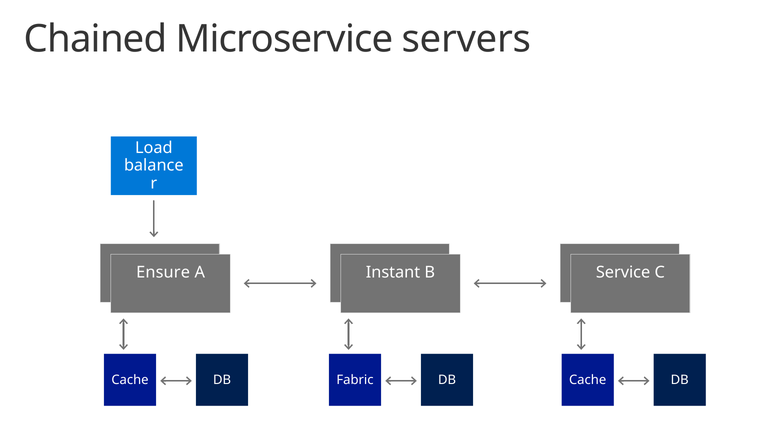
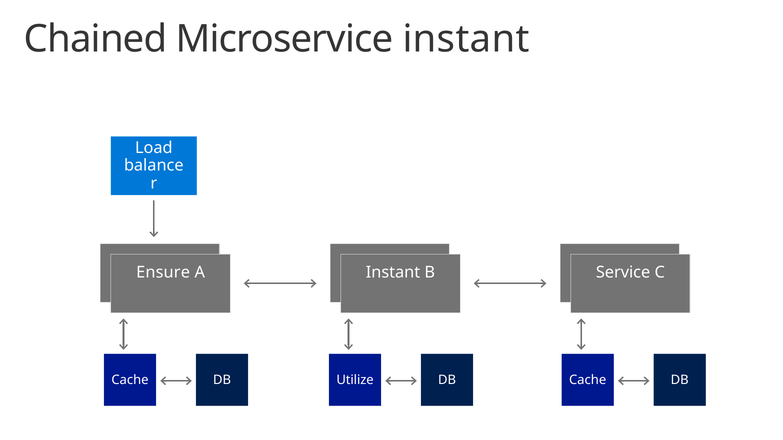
Microservice servers: servers -> instant
Fabric: Fabric -> Utilize
